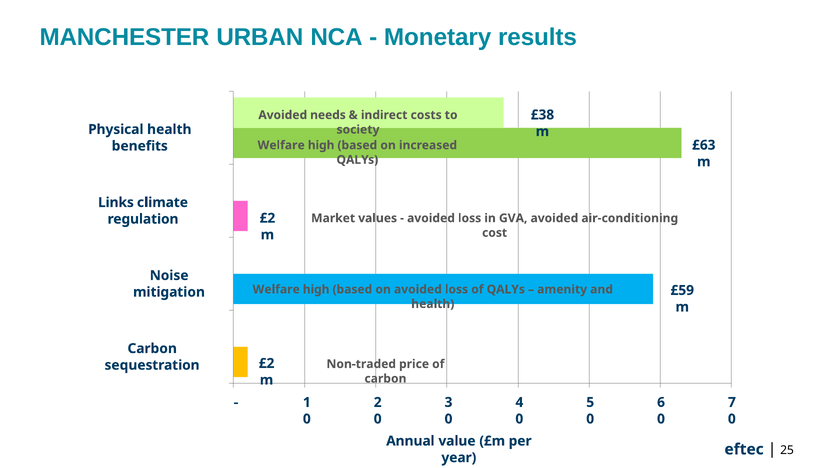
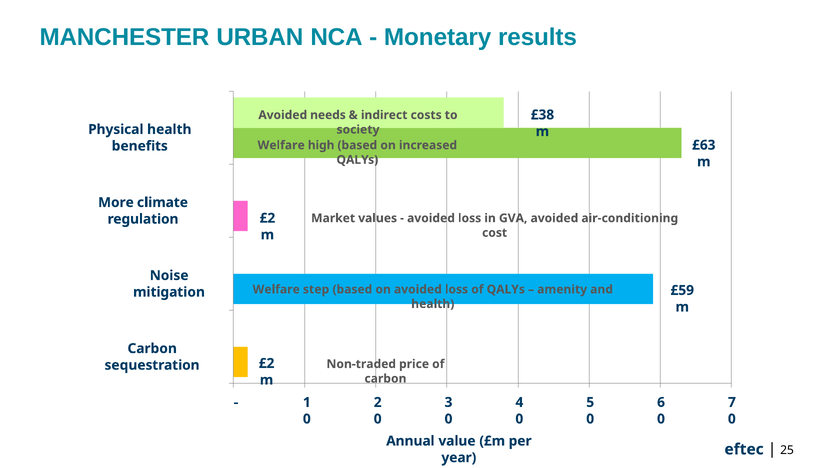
Links: Links -> More
high at (316, 289): high -> step
